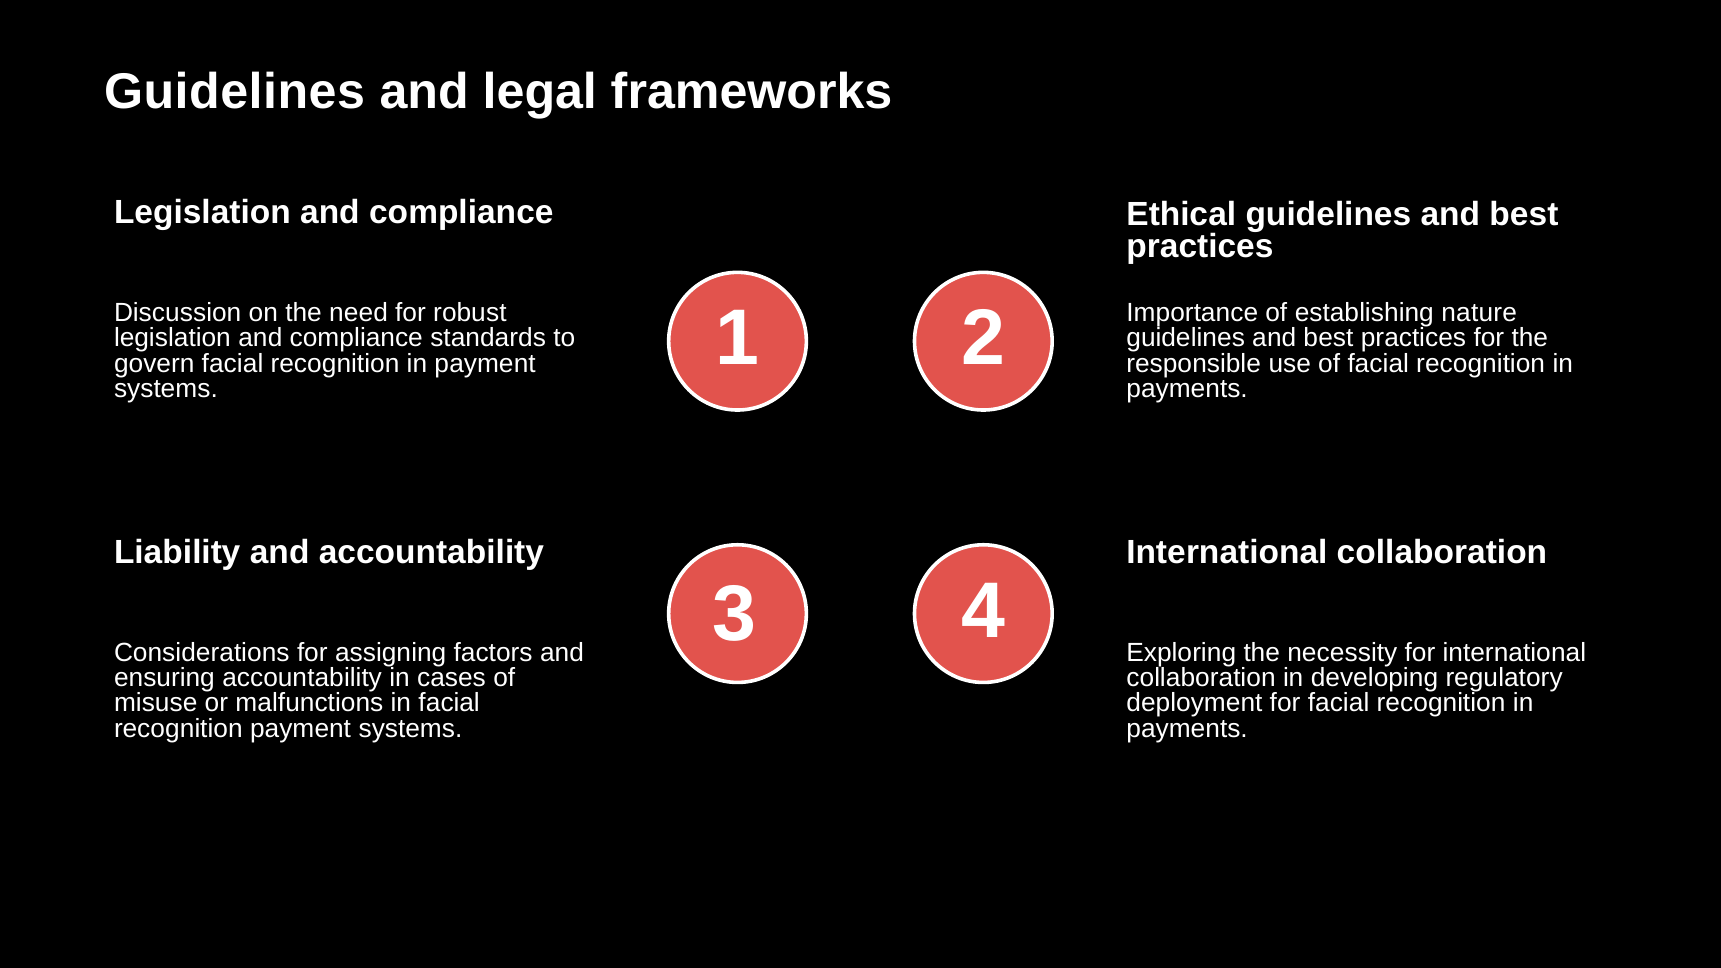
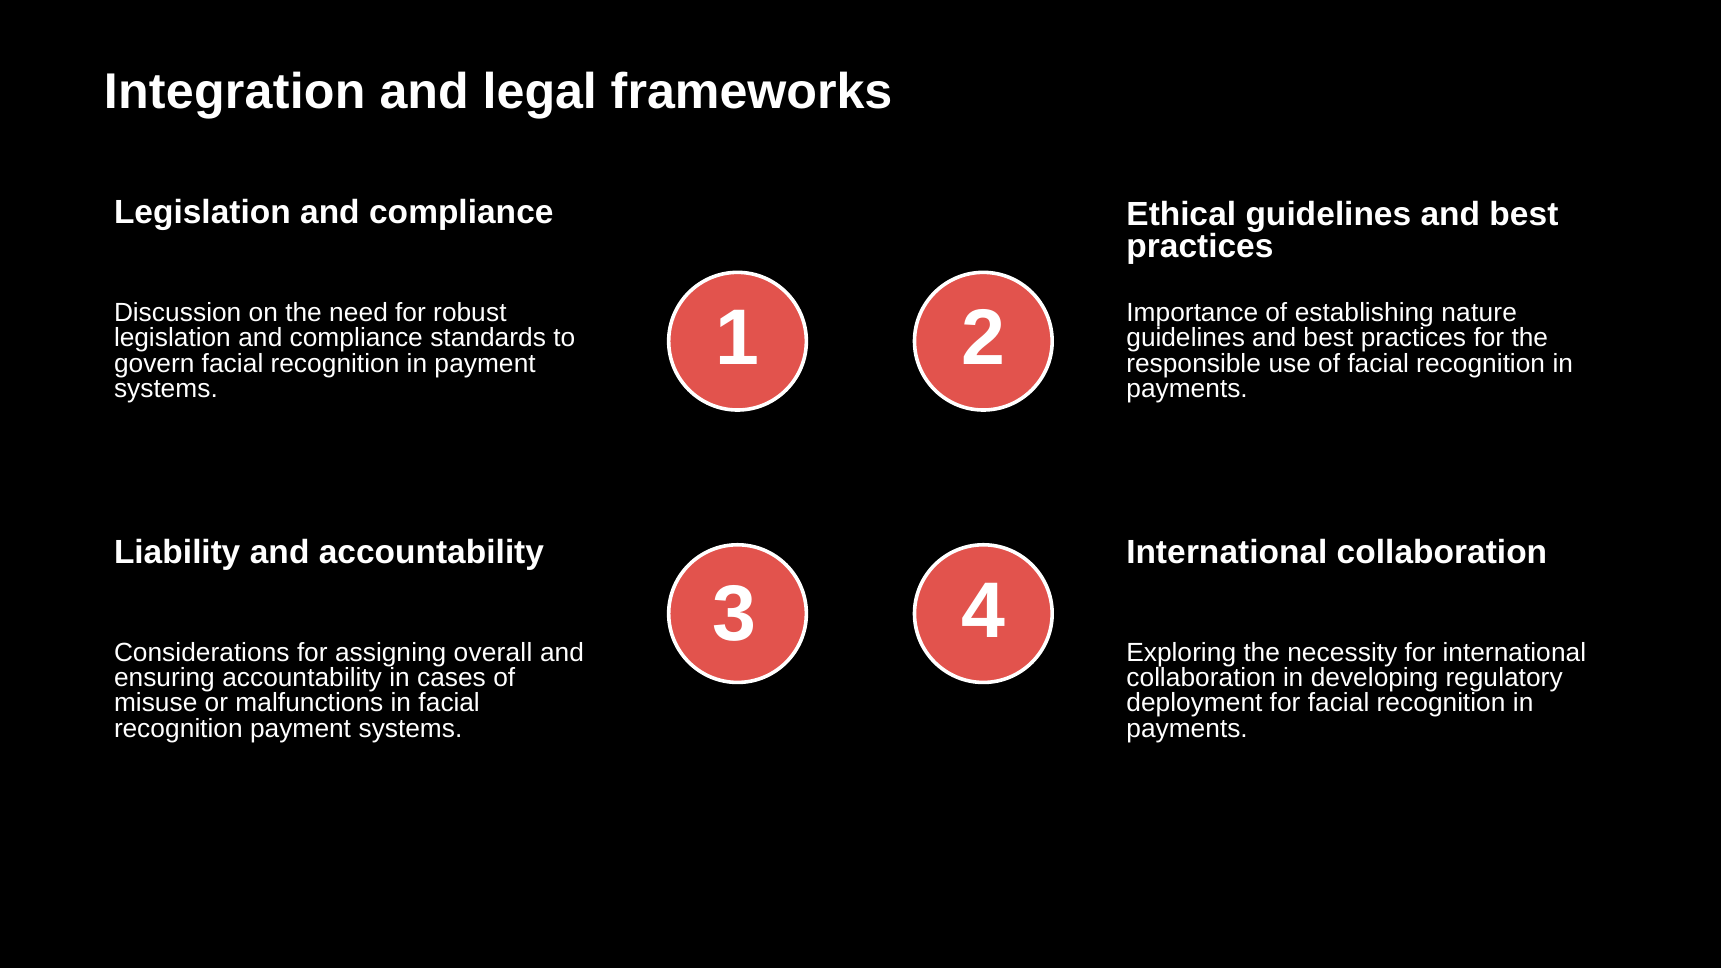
Guidelines at (235, 92): Guidelines -> Integration
factors: factors -> overall
